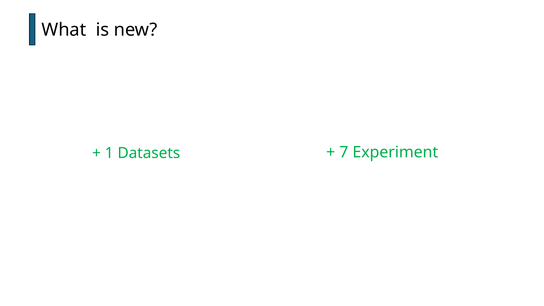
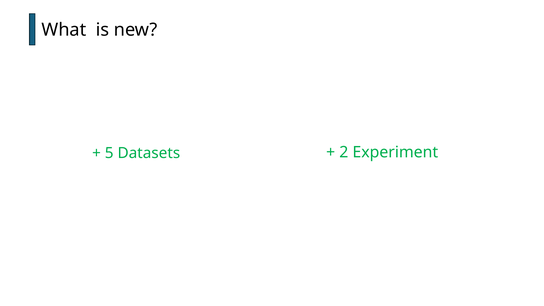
1: 1 -> 5
7: 7 -> 2
